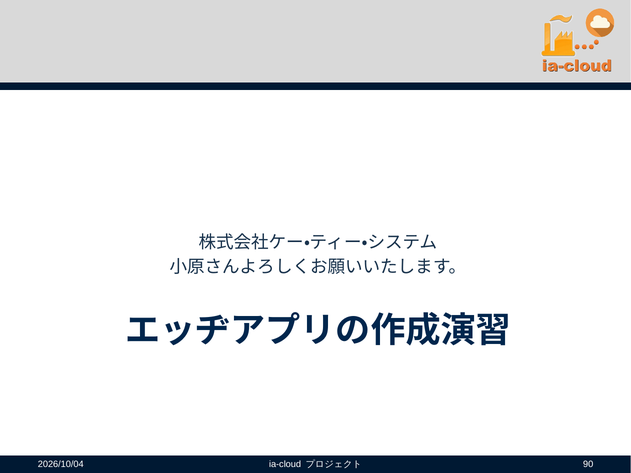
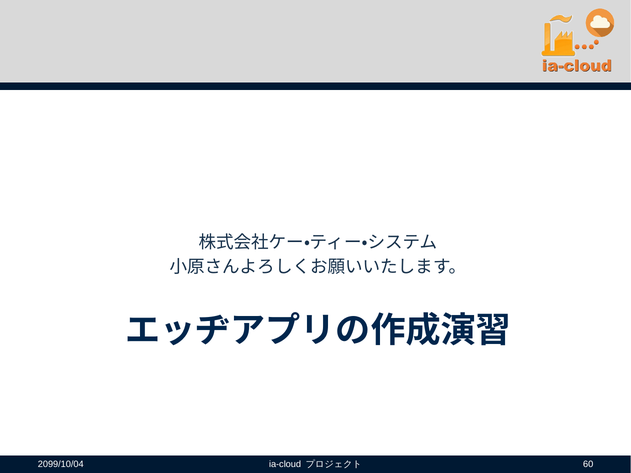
2026/10/04: 2026/10/04 -> 2099/10/04
90: 90 -> 60
